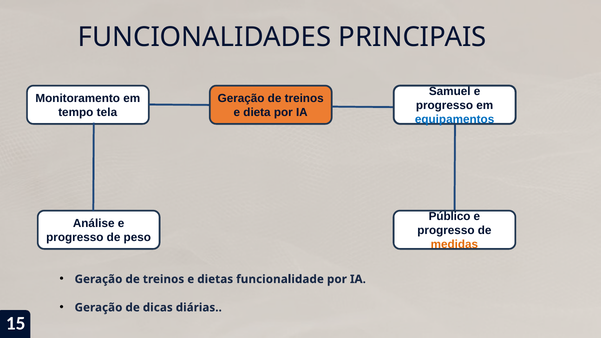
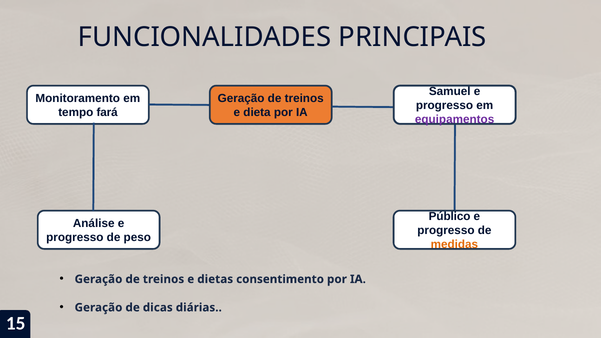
tela: tela -> fará
equipamentos colour: blue -> purple
funcionalidade: funcionalidade -> consentimento
